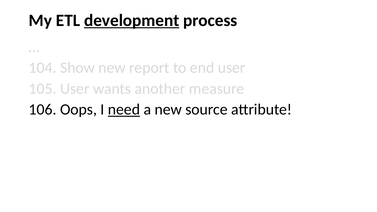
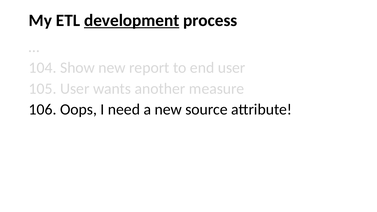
need underline: present -> none
